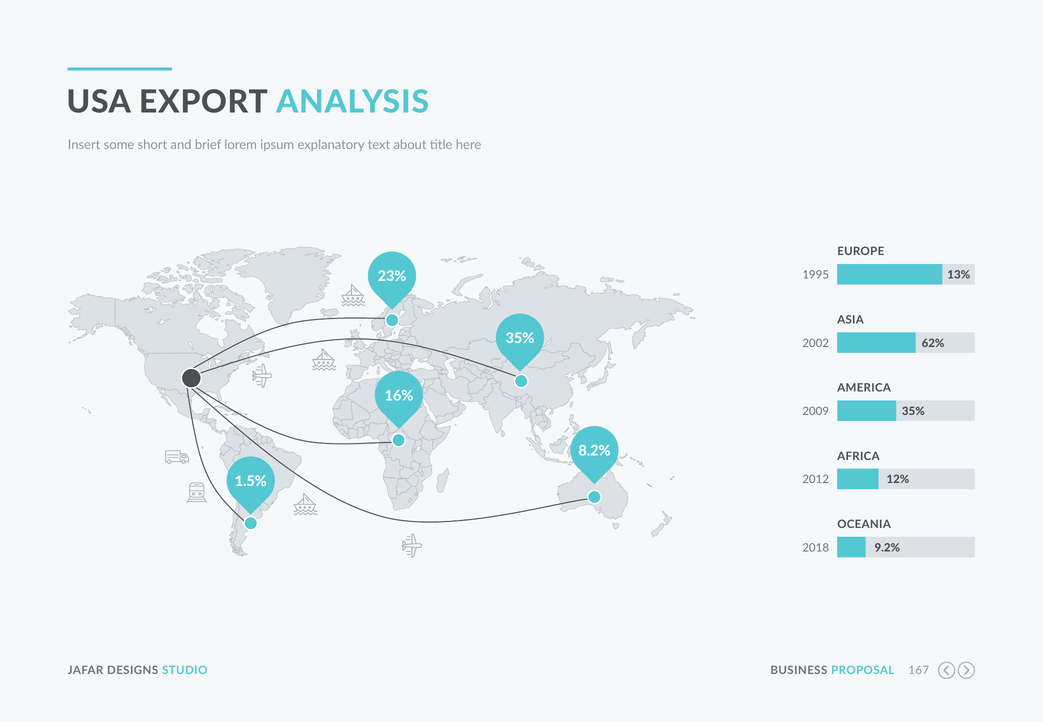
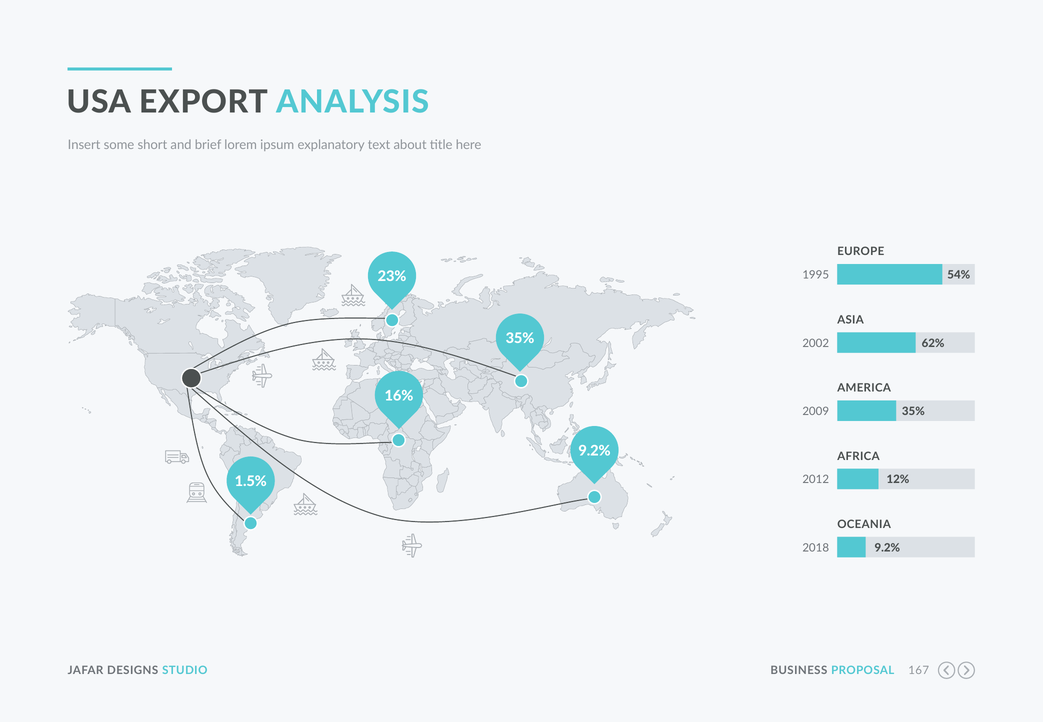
13%: 13% -> 54%
8.2% at (595, 451): 8.2% -> 9.2%
